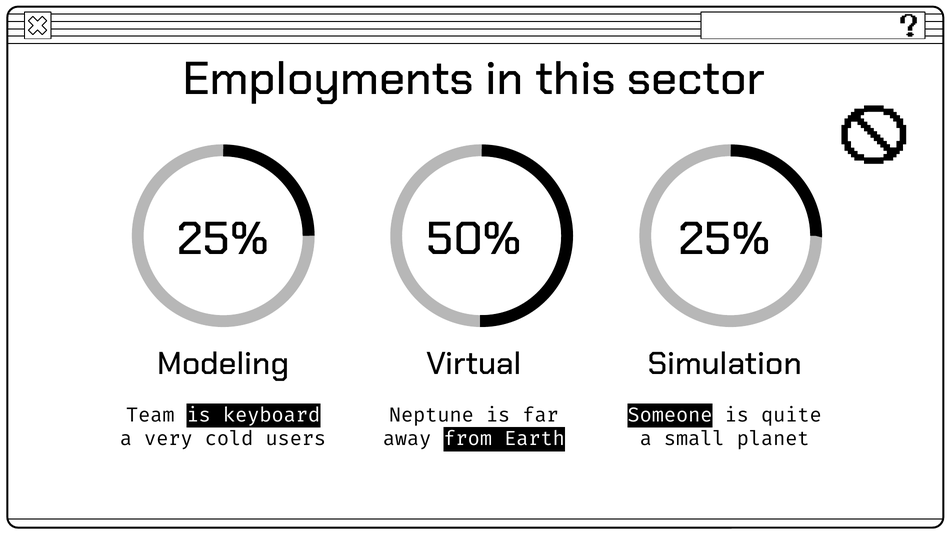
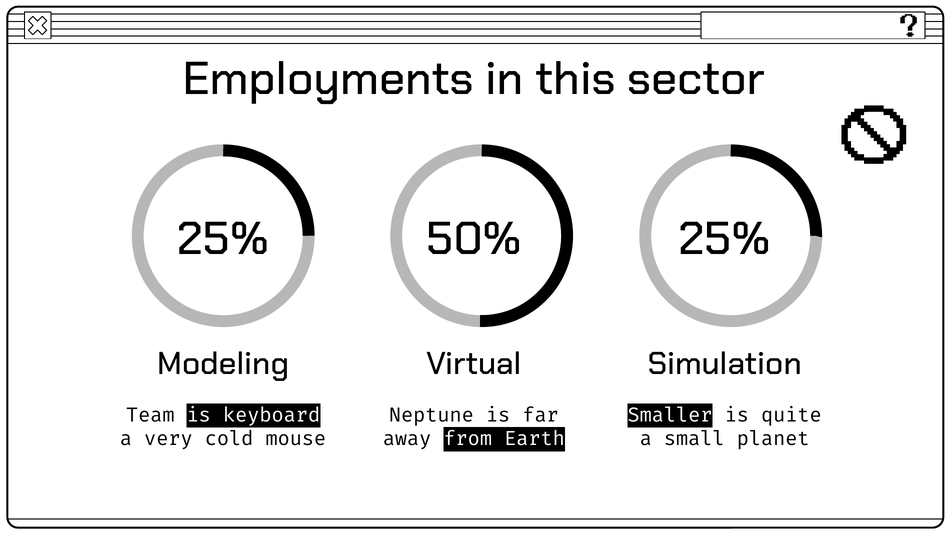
Someone: Someone -> Smaller
users: users -> mouse
